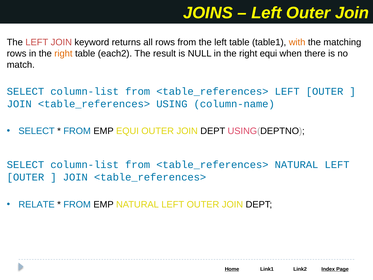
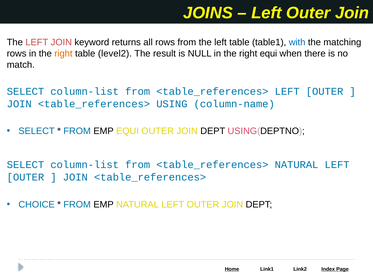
with colour: orange -> blue
each2: each2 -> level2
RELATE: RELATE -> CHOICE
